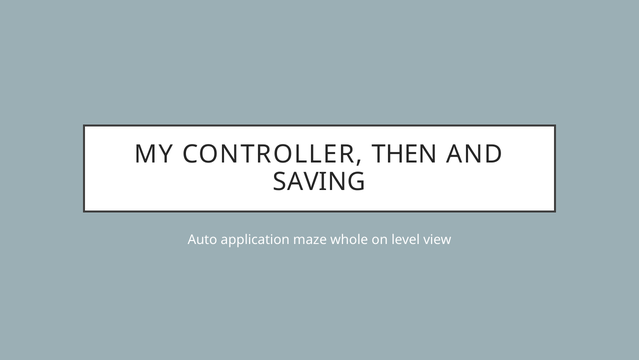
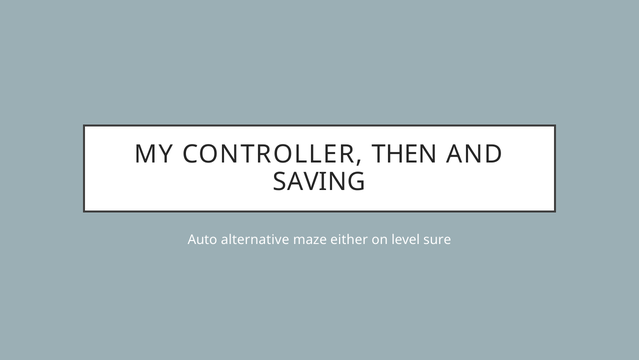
application: application -> alternative
whole: whole -> either
view: view -> sure
